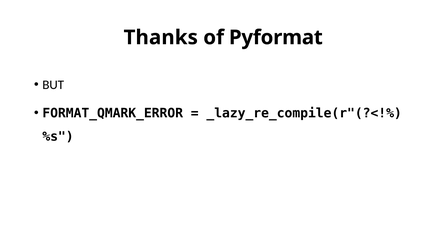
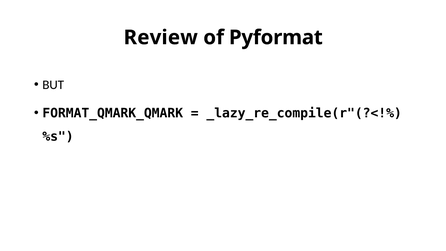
Thanks: Thanks -> Review
FORMAT_QMARK_ERROR: FORMAT_QMARK_ERROR -> FORMAT_QMARK_QMARK
